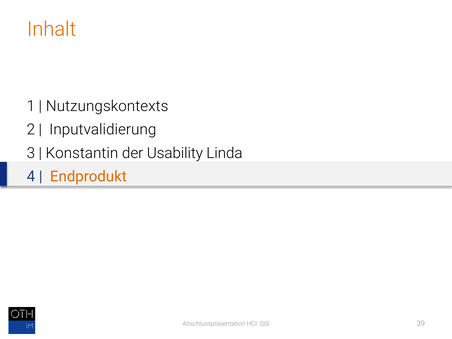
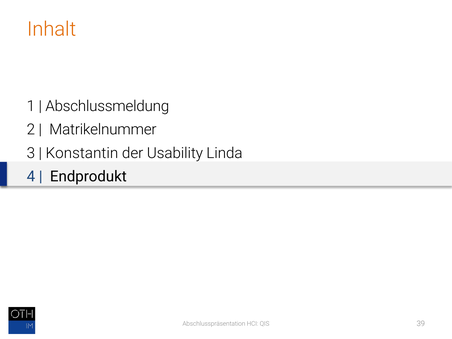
Nutzungskontexts: Nutzungskontexts -> Abschlussmeldung
Inputvalidierung: Inputvalidierung -> Matrikelnummer
Endprodukt colour: orange -> black
